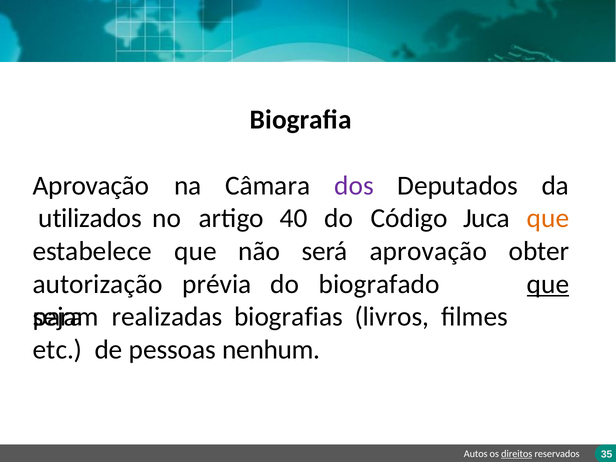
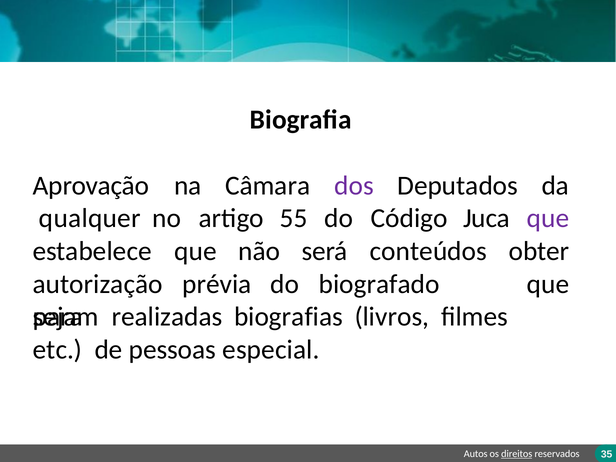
utilizados: utilizados -> qualquer
40: 40 -> 55
que at (548, 218) colour: orange -> purple
será aprovação: aprovação -> conteúdos
que at (548, 284) underline: present -> none
nenhum: nenhum -> especial
